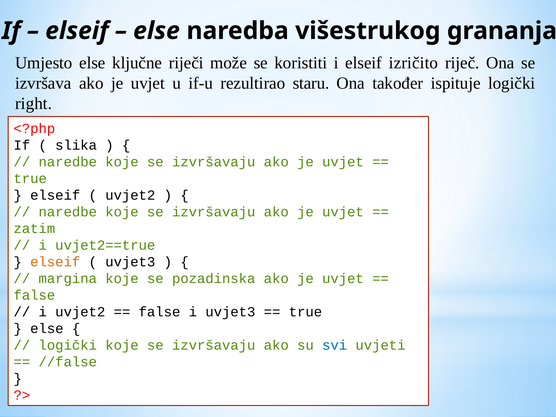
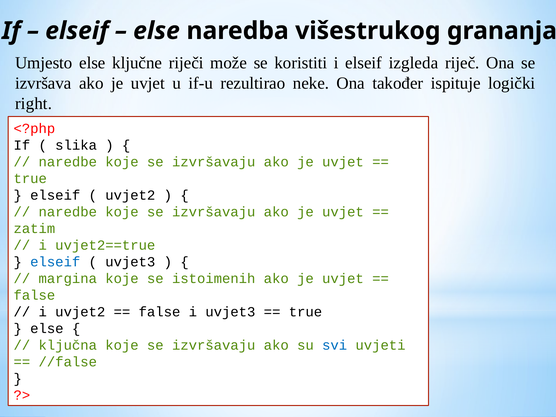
izričito: izričito -> izgleda
staru: staru -> neke
elseif at (55, 262) colour: orange -> blue
pozadinska: pozadinska -> istoimenih
logički at (68, 345): logički -> ključna
